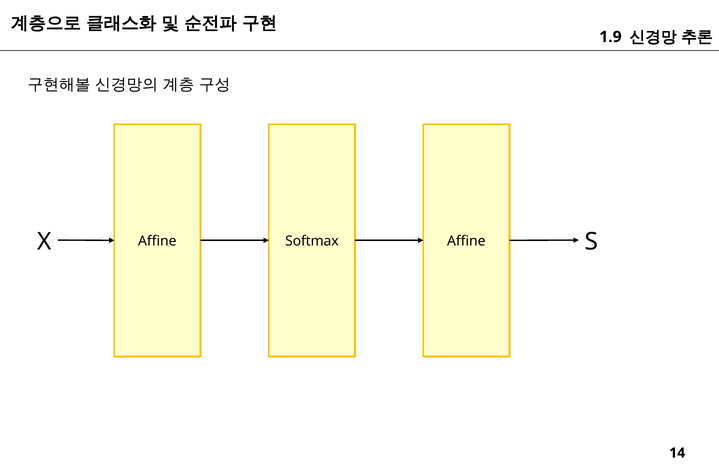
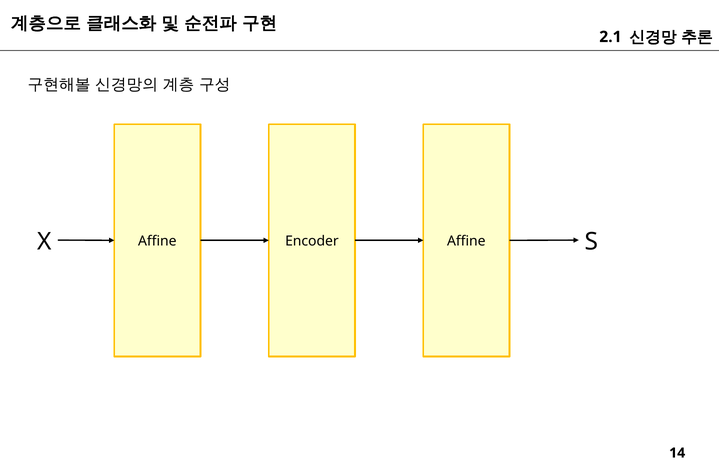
1.9: 1.9 -> 2.1
Softmax: Softmax -> Encoder
